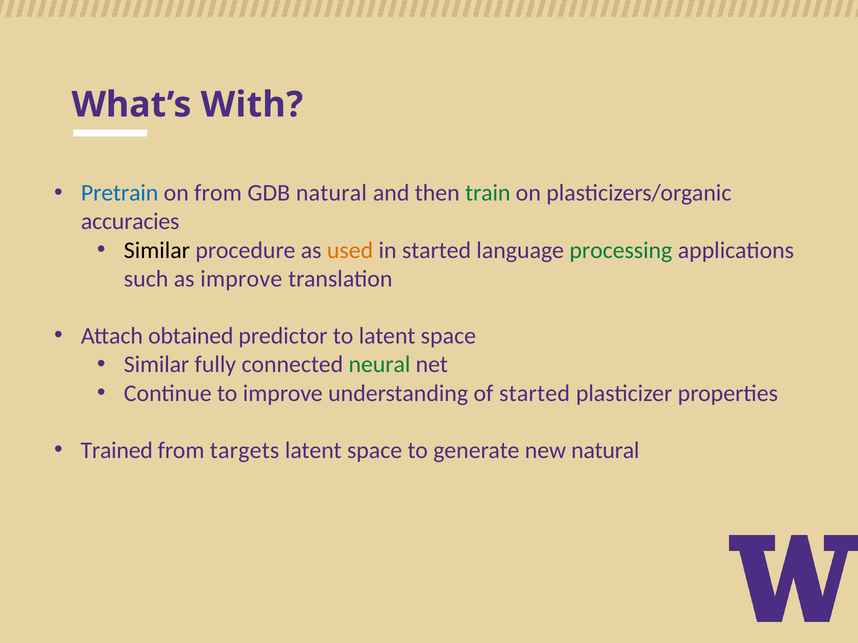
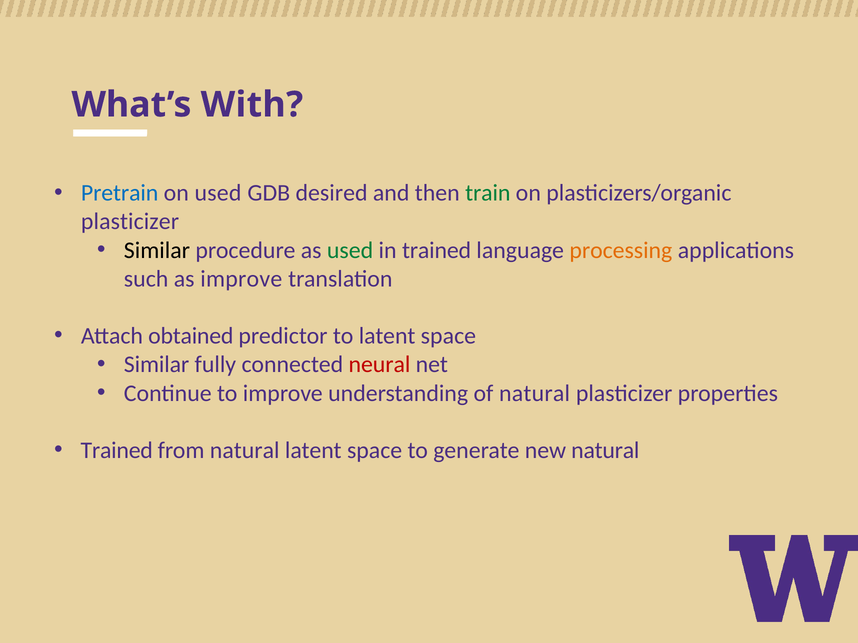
on from: from -> used
GDB natural: natural -> desired
accuracies at (130, 222): accuracies -> plasticizer
used at (350, 250) colour: orange -> green
in started: started -> trained
processing colour: green -> orange
neural colour: green -> red
of started: started -> natural
from targets: targets -> natural
